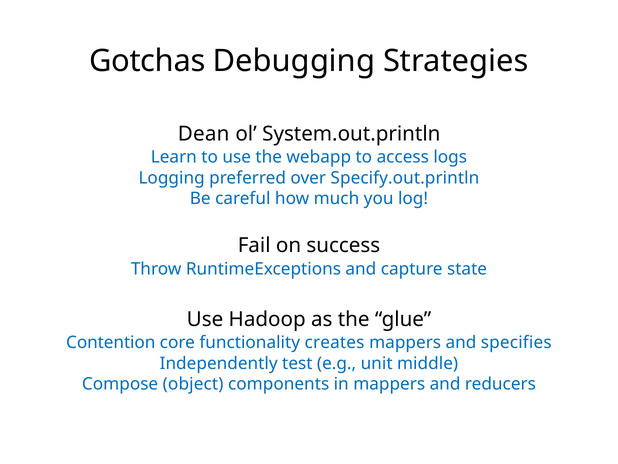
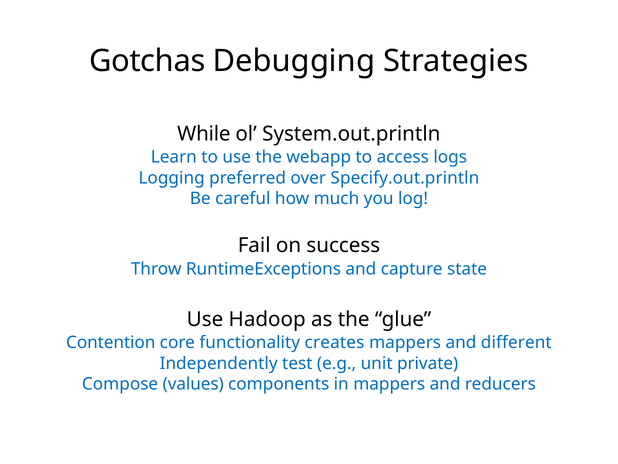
Dean: Dean -> While
specifies: specifies -> different
middle: middle -> private
object: object -> values
